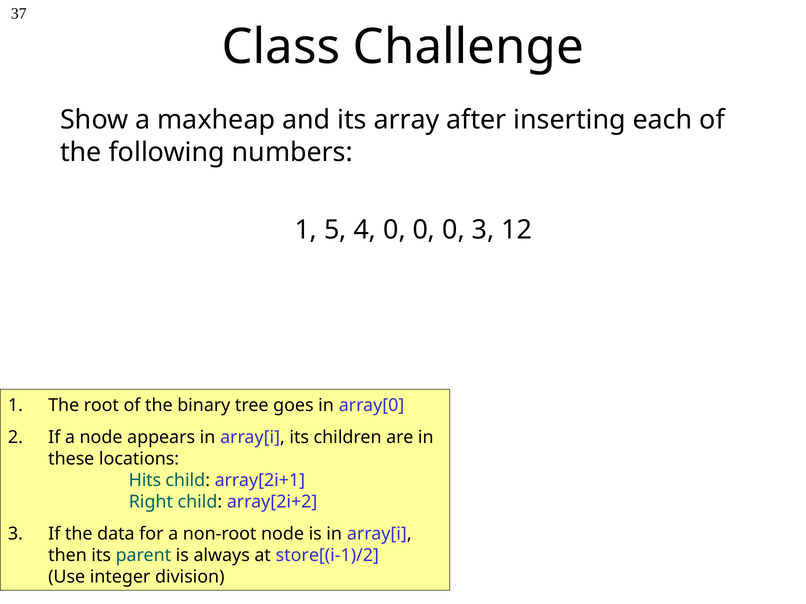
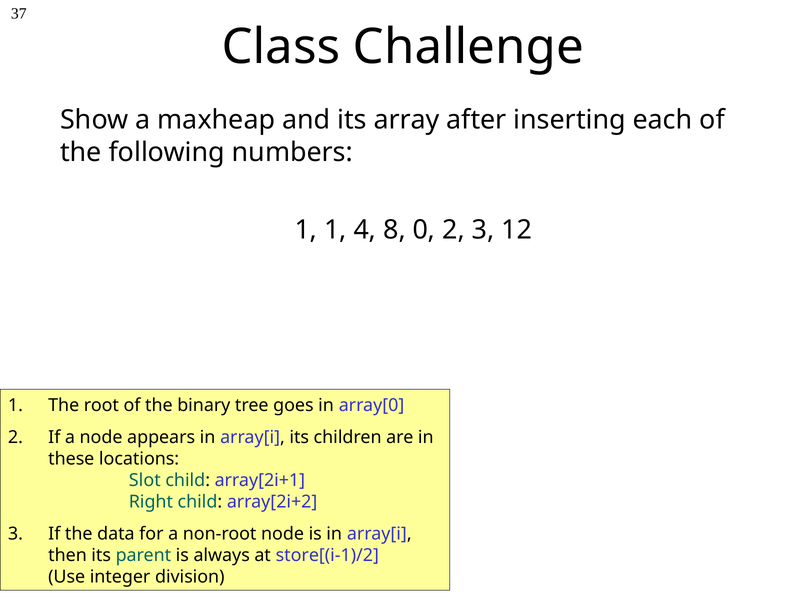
1 5: 5 -> 1
4 0: 0 -> 8
0 at (453, 230): 0 -> 2
Hits: Hits -> Slot
